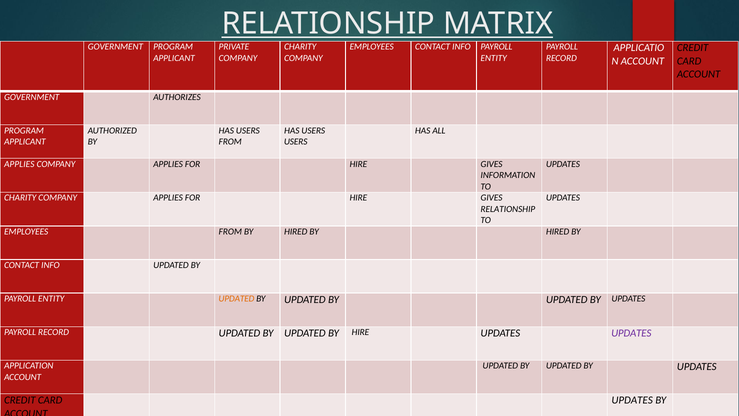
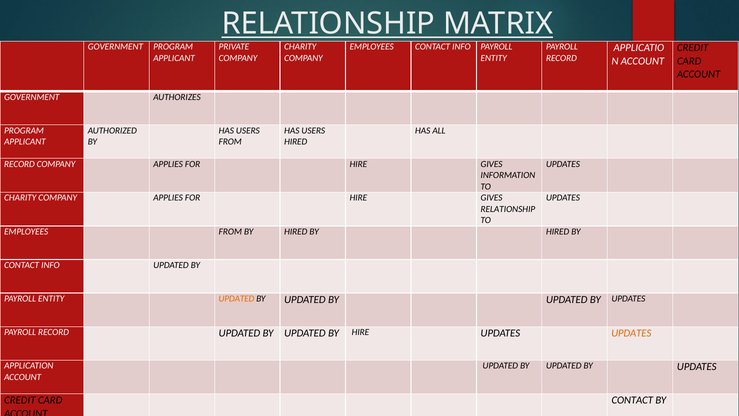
USERS at (296, 142): USERS -> HIRED
APPLIES at (19, 164): APPLIES -> RECORD
UPDATES at (631, 333) colour: purple -> orange
UPDATES at (632, 400): UPDATES -> CONTACT
